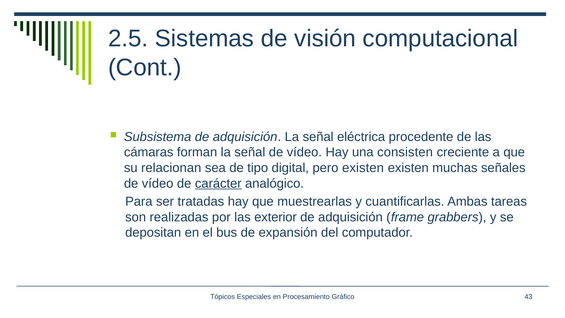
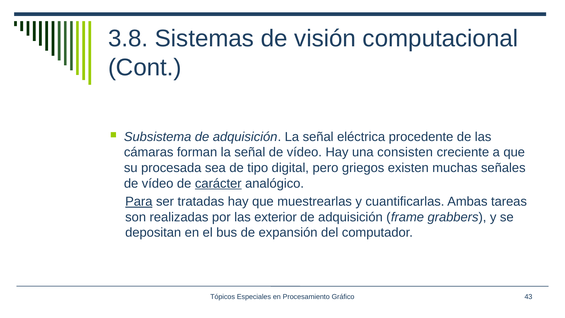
2.5: 2.5 -> 3.8
relacionan: relacionan -> procesada
pero existen: existen -> griegos
Para underline: none -> present
